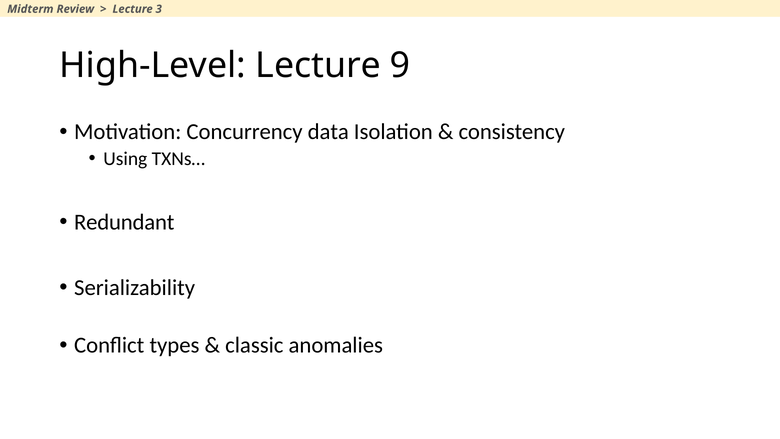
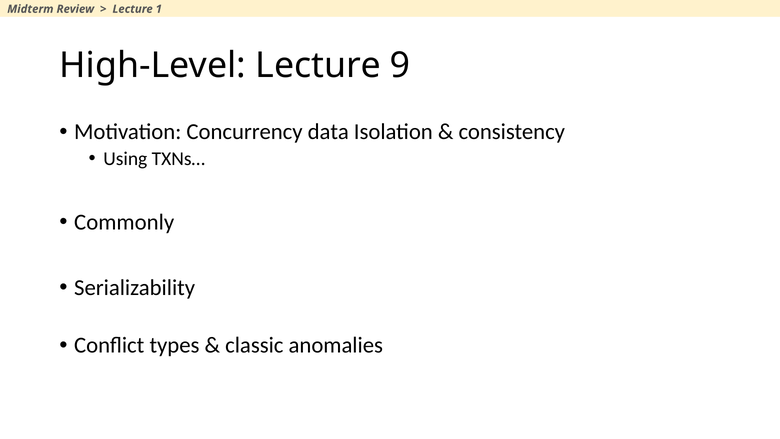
3: 3 -> 1
Redundant: Redundant -> Commonly
